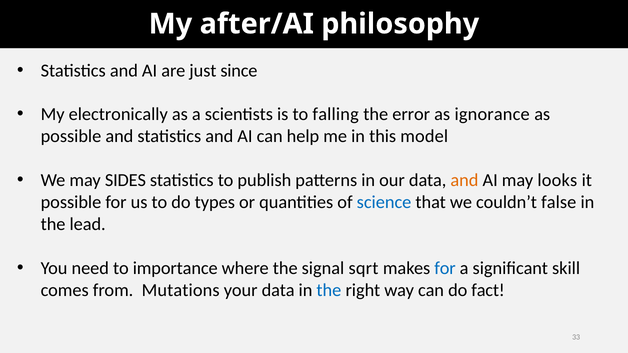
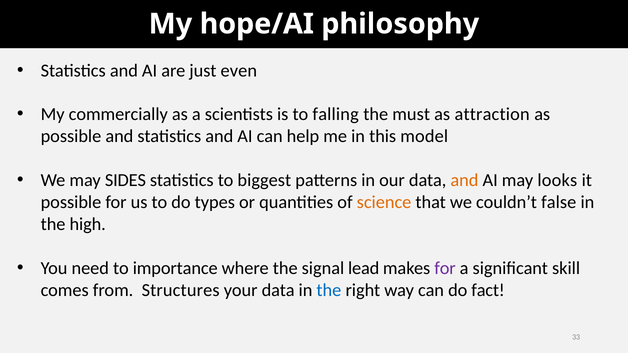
after/AI: after/AI -> hope/AI
since: since -> even
electronically: electronically -> commercially
error: error -> must
ignorance: ignorance -> attraction
publish: publish -> biggest
science colour: blue -> orange
lead: lead -> high
sqrt: sqrt -> lead
for at (445, 268) colour: blue -> purple
Mutations: Mutations -> Structures
